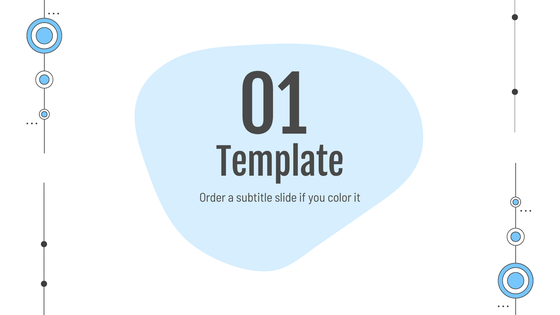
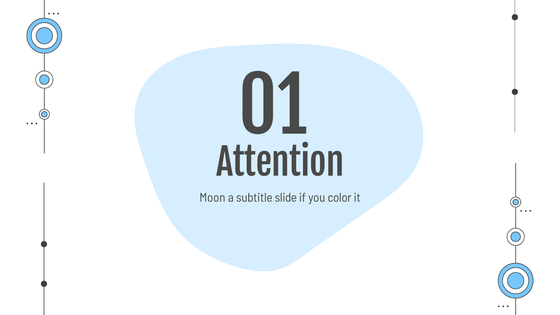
Template: Template -> Attention
Order: Order -> Moon
